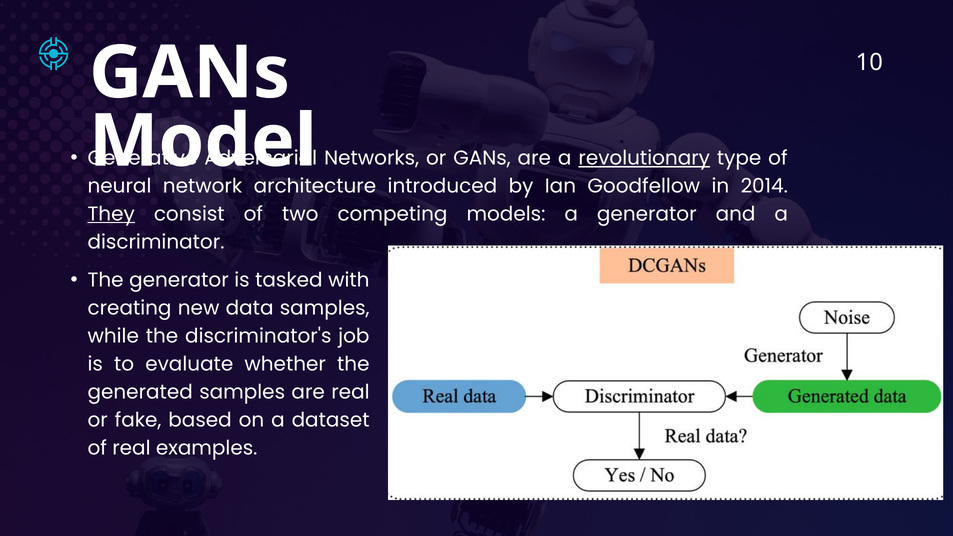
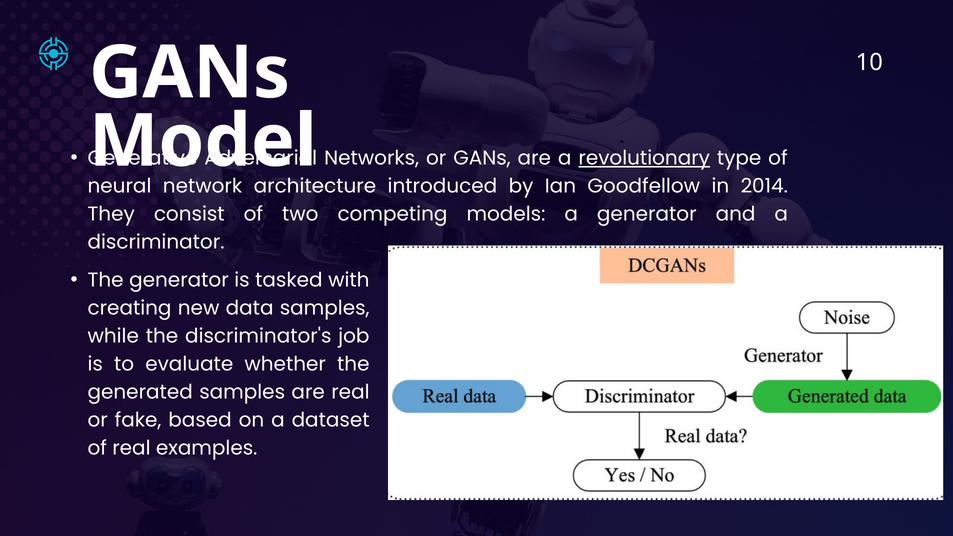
They underline: present -> none
